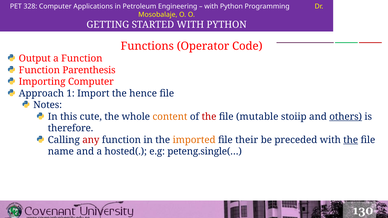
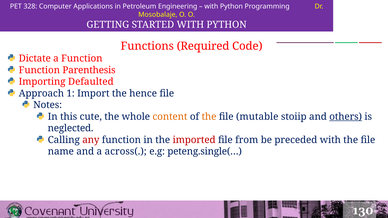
Operator: Operator -> Required
Output: Output -> Dictate
Importing Computer: Computer -> Defaulted
the at (209, 117) colour: red -> orange
therefore: therefore -> neglected
imported colour: orange -> red
their: their -> from
the at (351, 140) underline: present -> none
hosted(: hosted( -> across(
